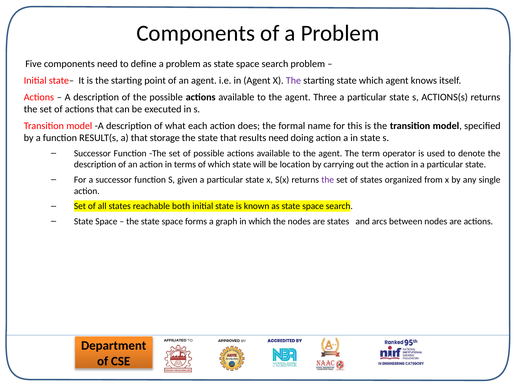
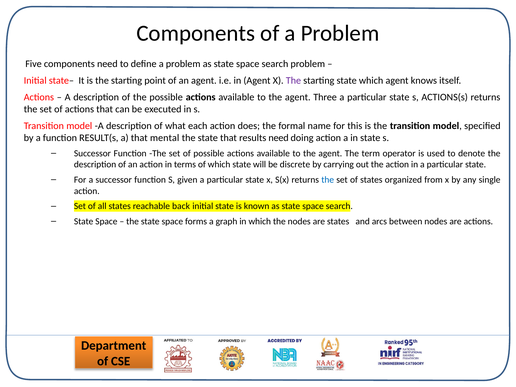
storage: storage -> mental
location: location -> discrete
the at (328, 180) colour: purple -> blue
both: both -> back
